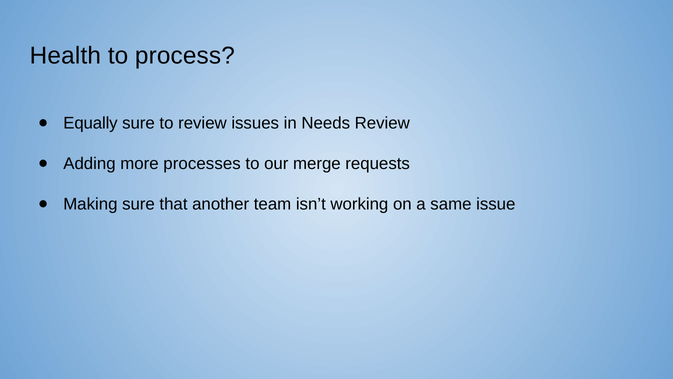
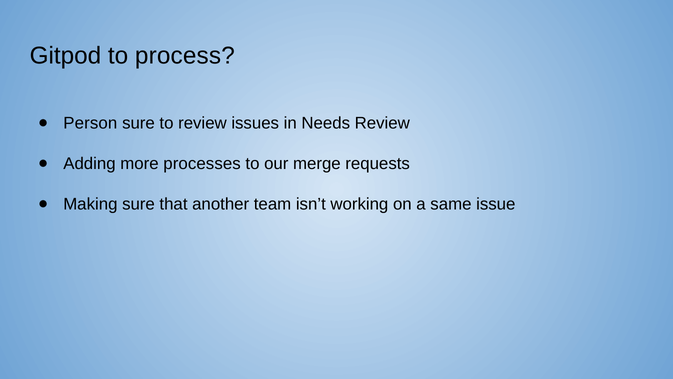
Health: Health -> Gitpod
Equally: Equally -> Person
